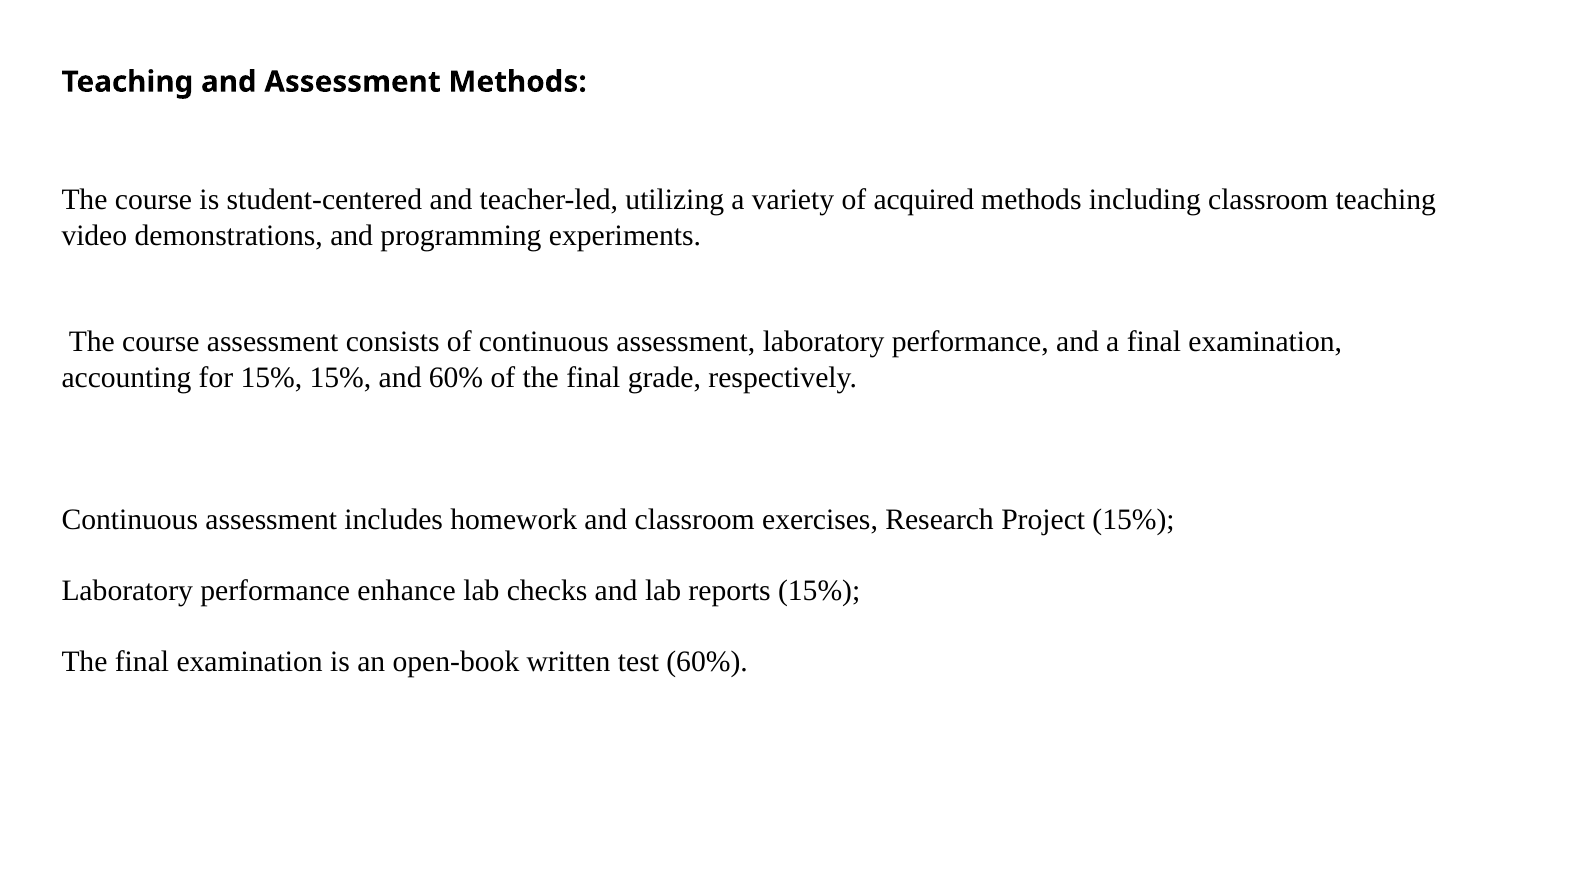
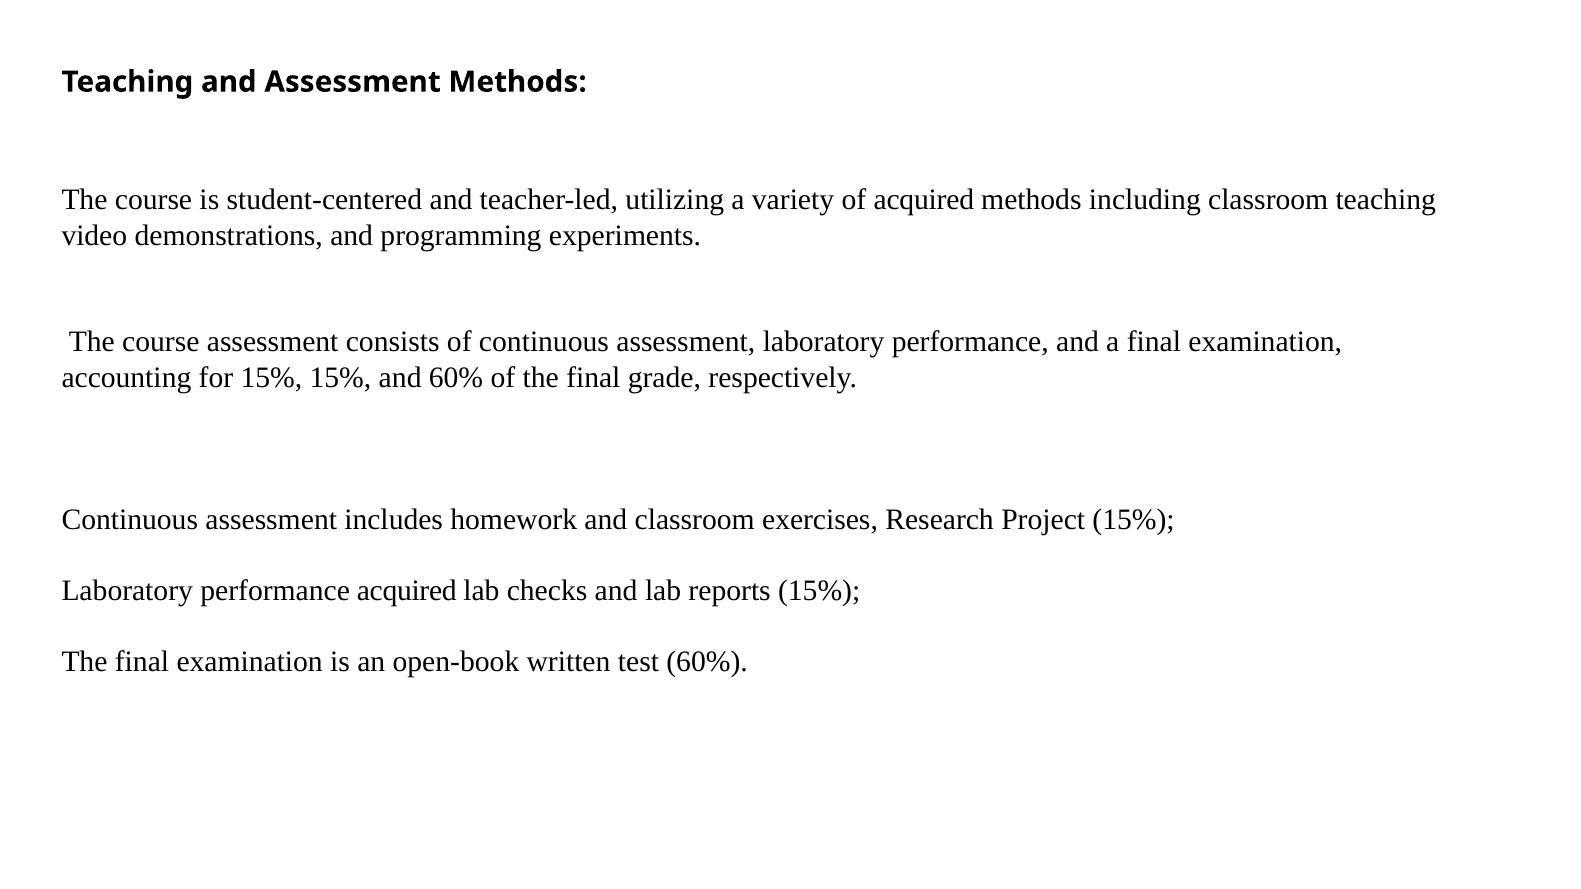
performance enhance: enhance -> acquired
